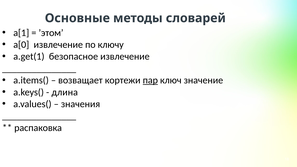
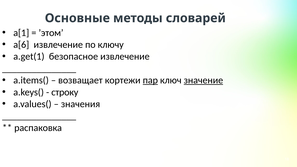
a[0: a[0 -> a[6
значение underline: none -> present
длина: длина -> строку
